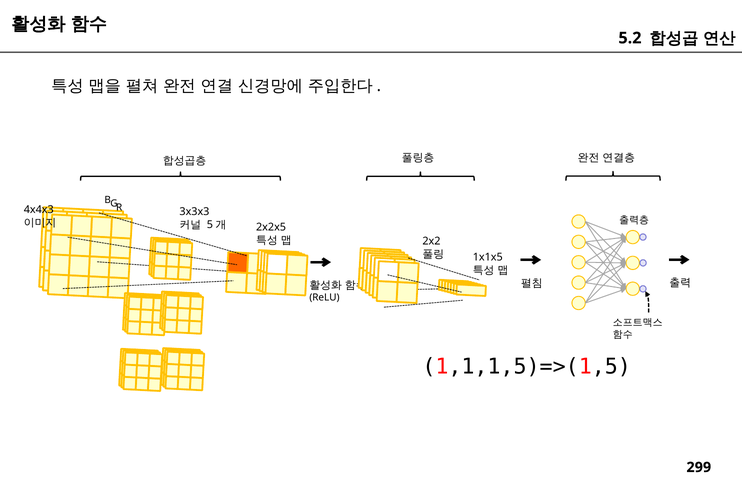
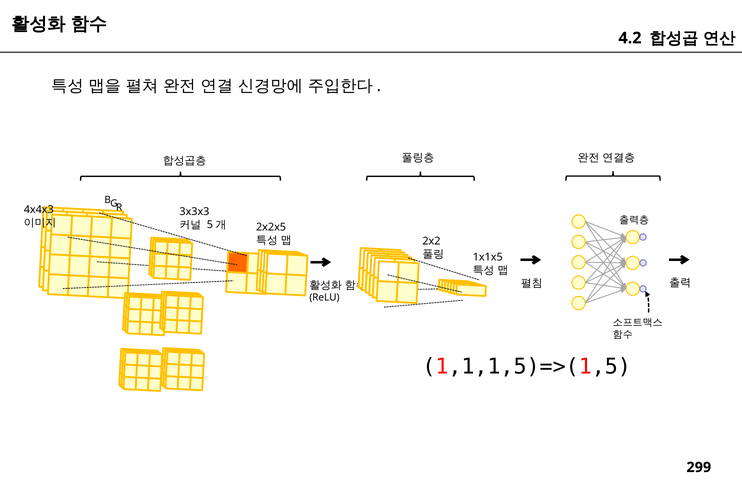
5.2: 5.2 -> 4.2
